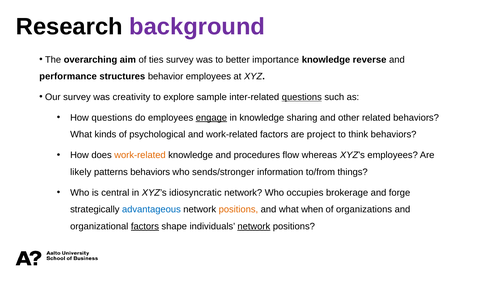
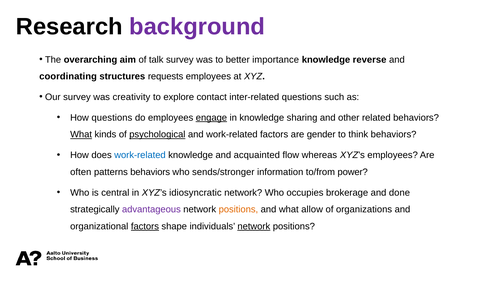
ties: ties -> talk
performance: performance -> coordinating
behavior: behavior -> requests
sample: sample -> contact
questions at (302, 97) underline: present -> none
What at (81, 134) underline: none -> present
psychological underline: none -> present
project: project -> gender
work-related at (140, 155) colour: orange -> blue
procedures: procedures -> acquainted
likely: likely -> often
things: things -> power
forge: forge -> done
advantageous colour: blue -> purple
when: when -> allow
